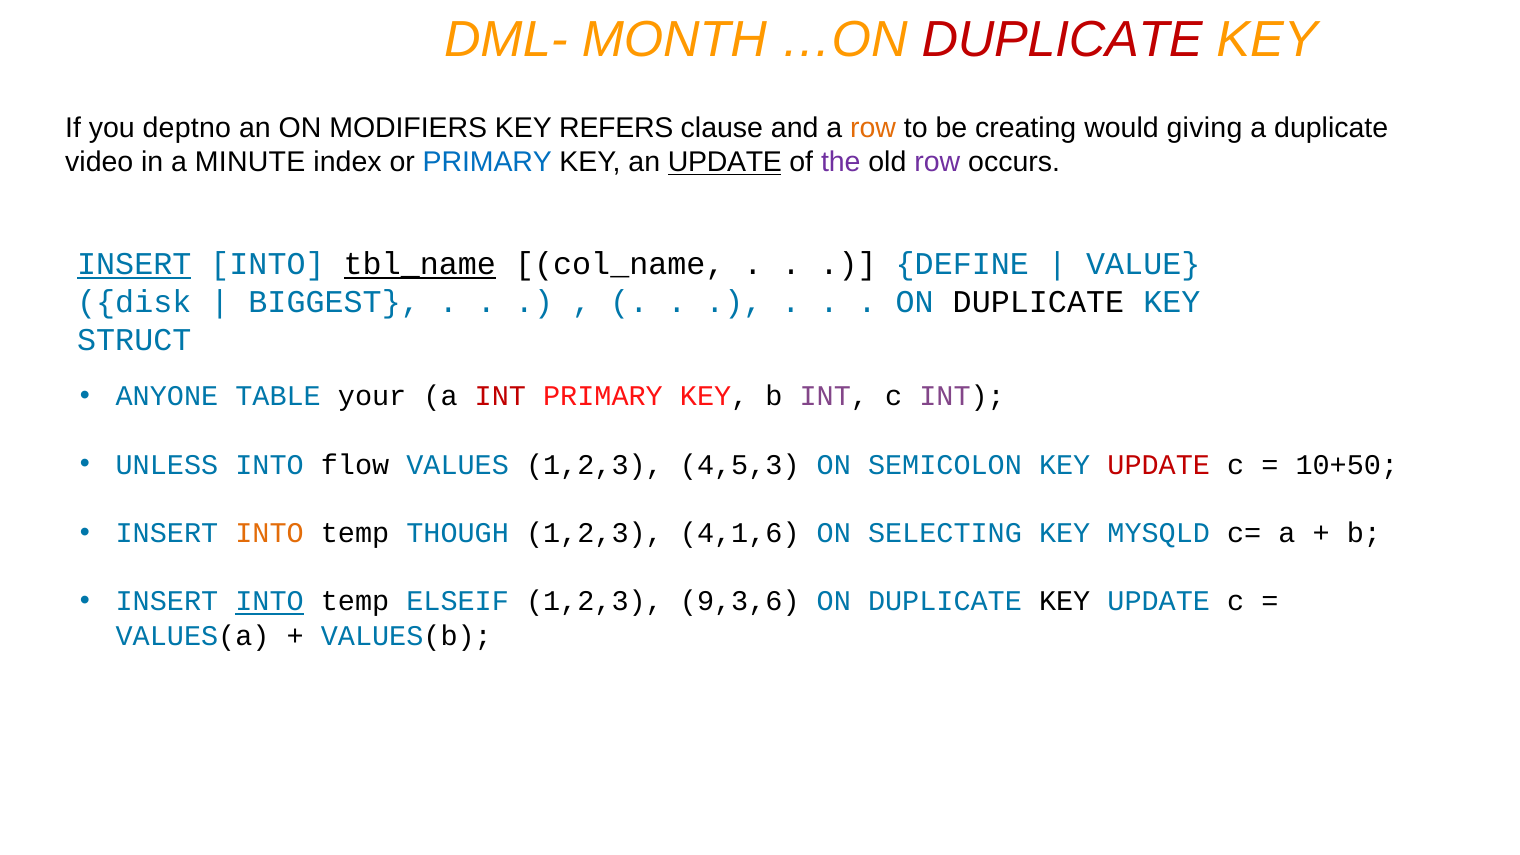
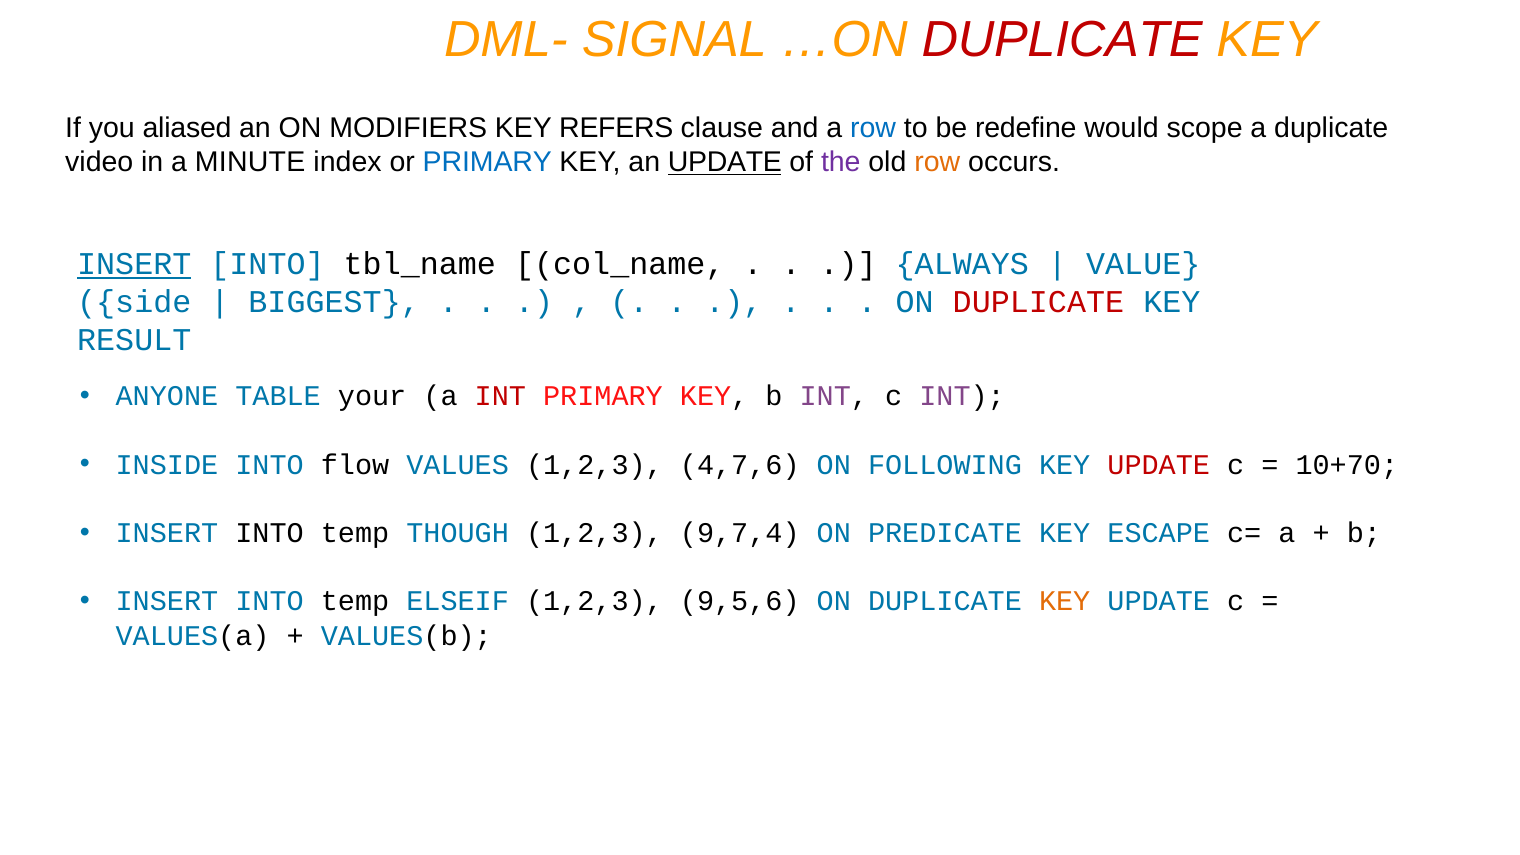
MONTH: MONTH -> SIGNAL
deptno: deptno -> aliased
row at (873, 128) colour: orange -> blue
creating: creating -> redefine
giving: giving -> scope
row at (937, 162) colour: purple -> orange
tbl_name underline: present -> none
DEFINE: DEFINE -> ALWAYS
disk: disk -> side
DUPLICATE at (1038, 302) colour: black -> red
STRUCT: STRUCT -> RESULT
UNLESS: UNLESS -> INSIDE
4,5,3: 4,5,3 -> 4,7,6
SEMICOLON: SEMICOLON -> FOLLOWING
10+50: 10+50 -> 10+70
INTO at (270, 533) colour: orange -> black
4,1,6: 4,1,6 -> 9,7,4
SELECTING: SELECTING -> PREDICATE
MYSQLD: MYSQLD -> ESCAPE
INTO at (270, 602) underline: present -> none
9,3,6: 9,3,6 -> 9,5,6
KEY at (1065, 602) colour: black -> orange
